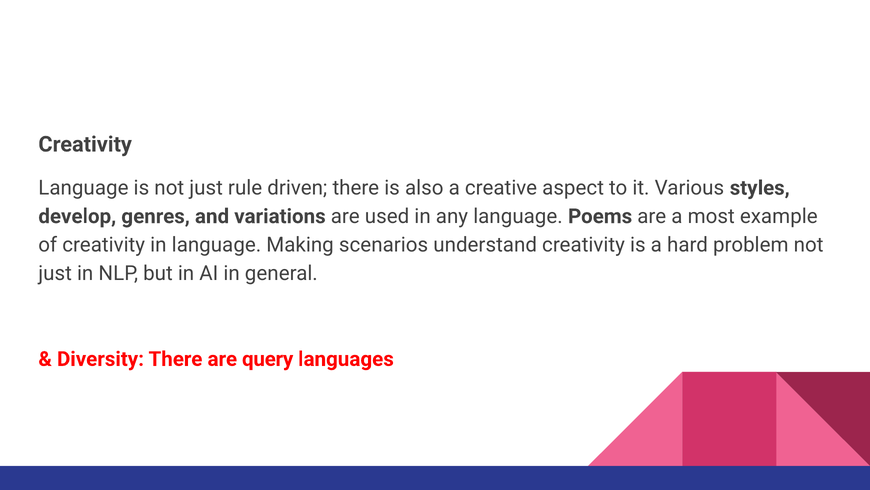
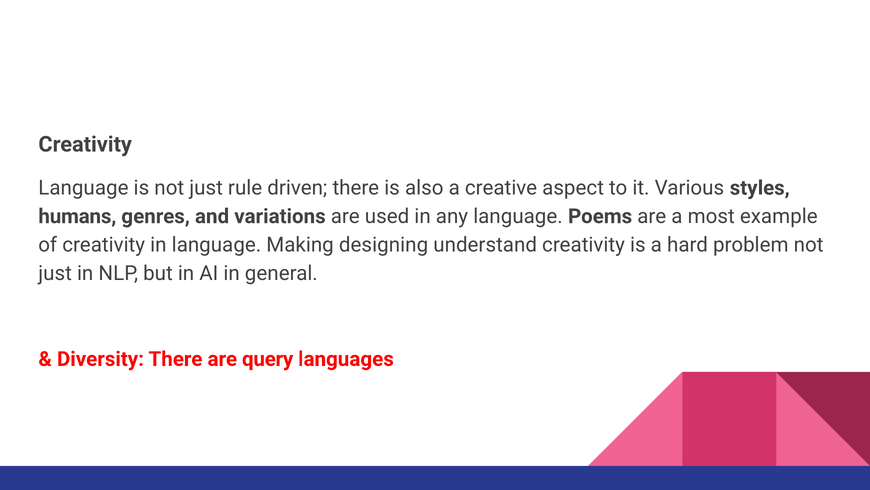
develop: develop -> humans
scenarios: scenarios -> designing
